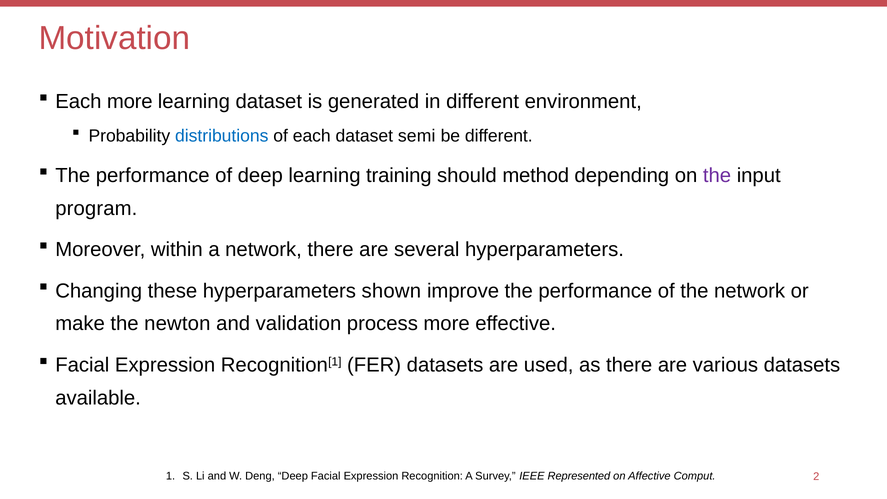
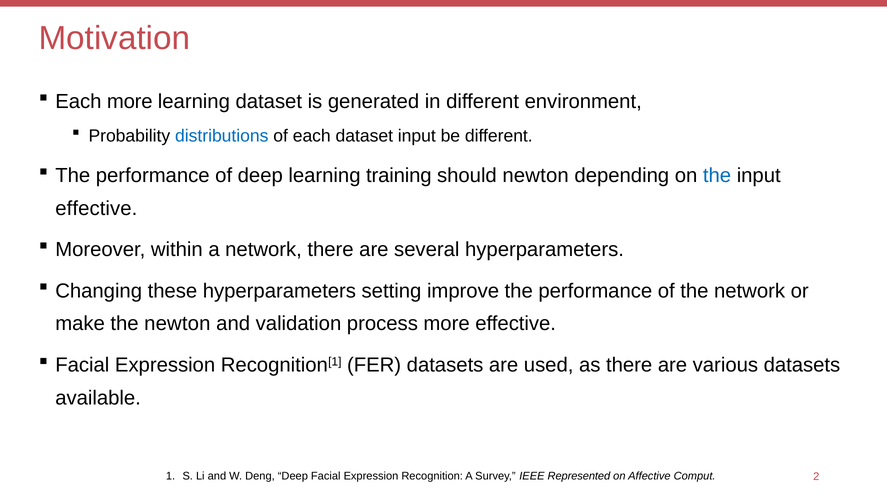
dataset semi: semi -> input
should method: method -> newton
the at (717, 176) colour: purple -> blue
program at (96, 208): program -> effective
shown: shown -> setting
